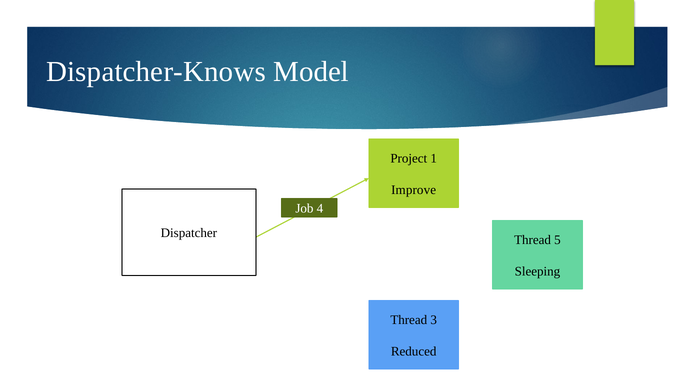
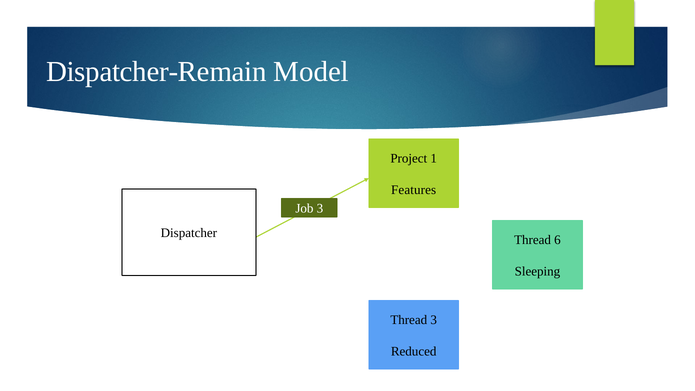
Dispatcher-Knows: Dispatcher-Knows -> Dispatcher-Remain
Improve: Improve -> Features
Job 4: 4 -> 3
5: 5 -> 6
